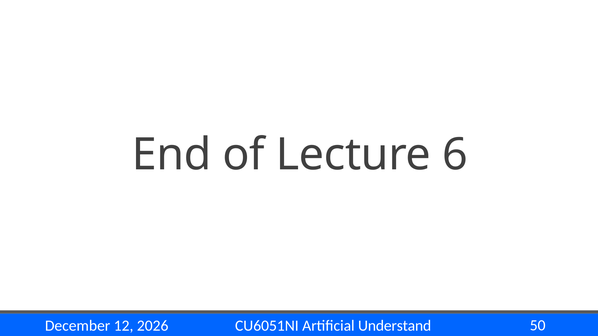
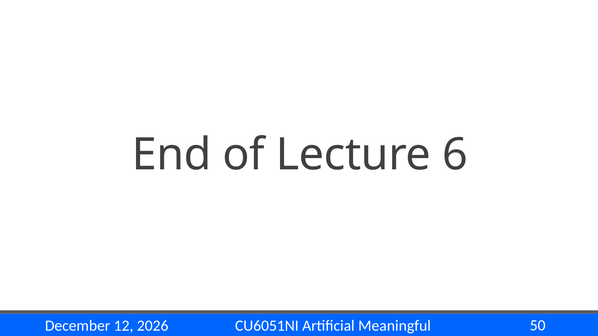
Understand: Understand -> Meaningful
